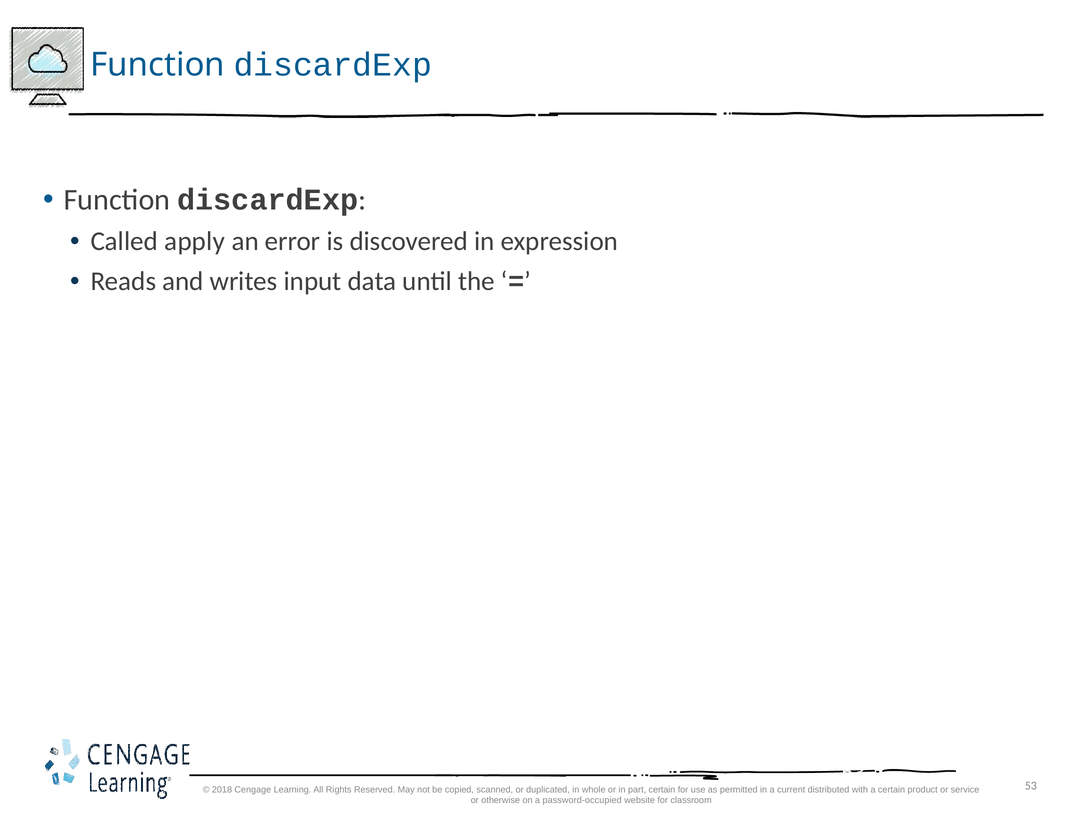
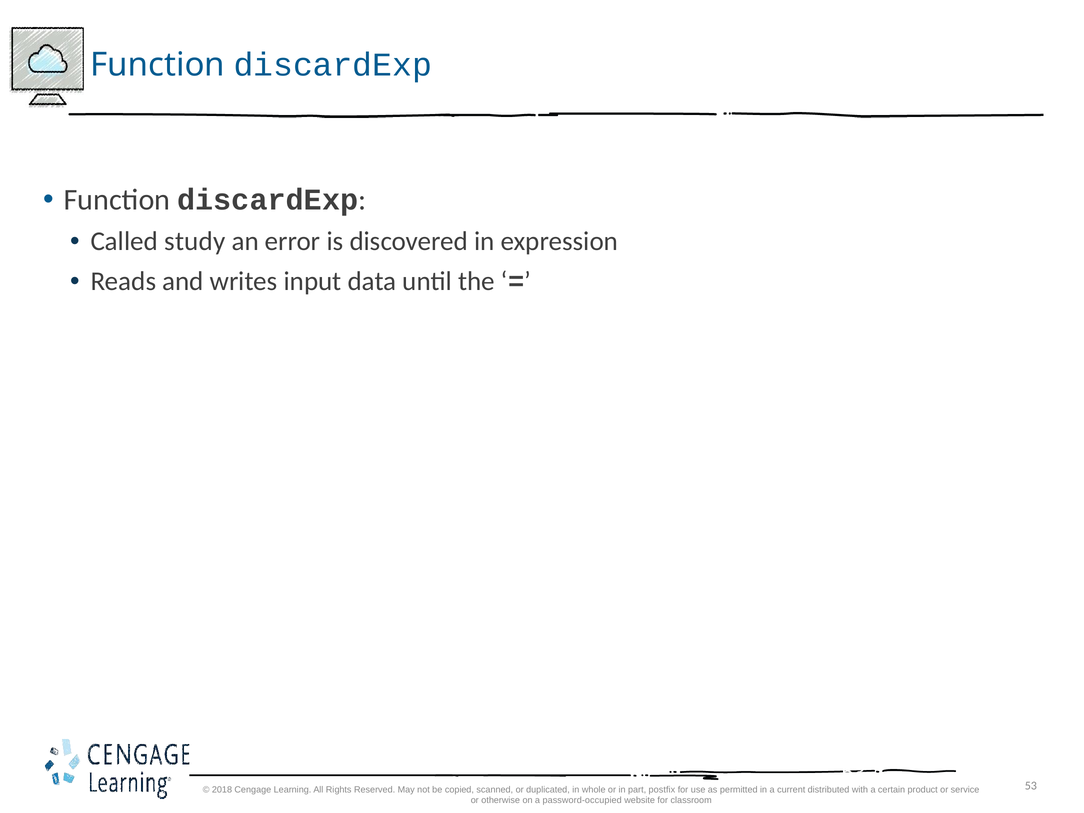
apply: apply -> study
part certain: certain -> postfix
